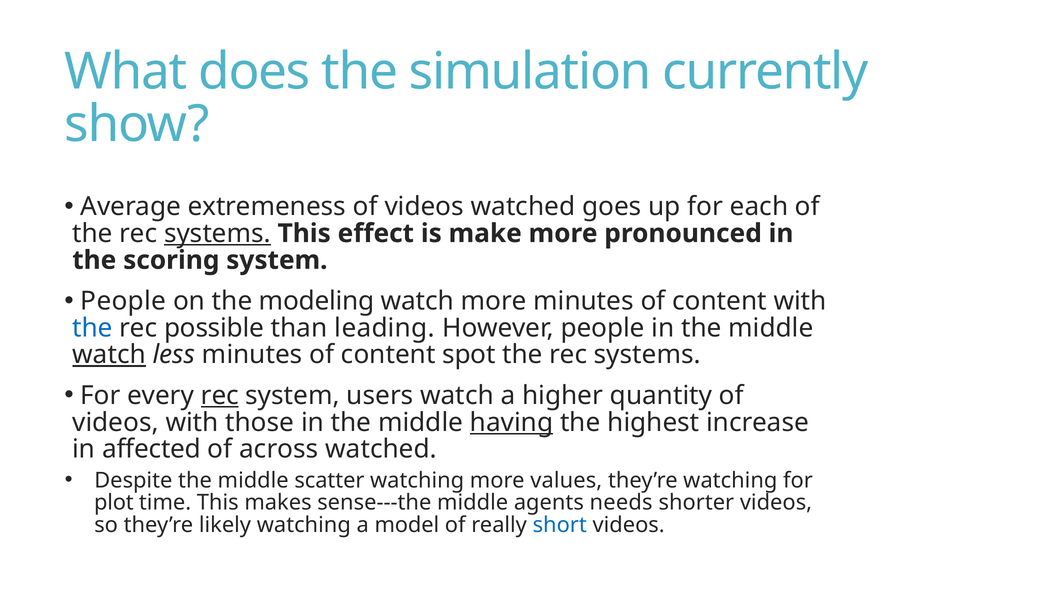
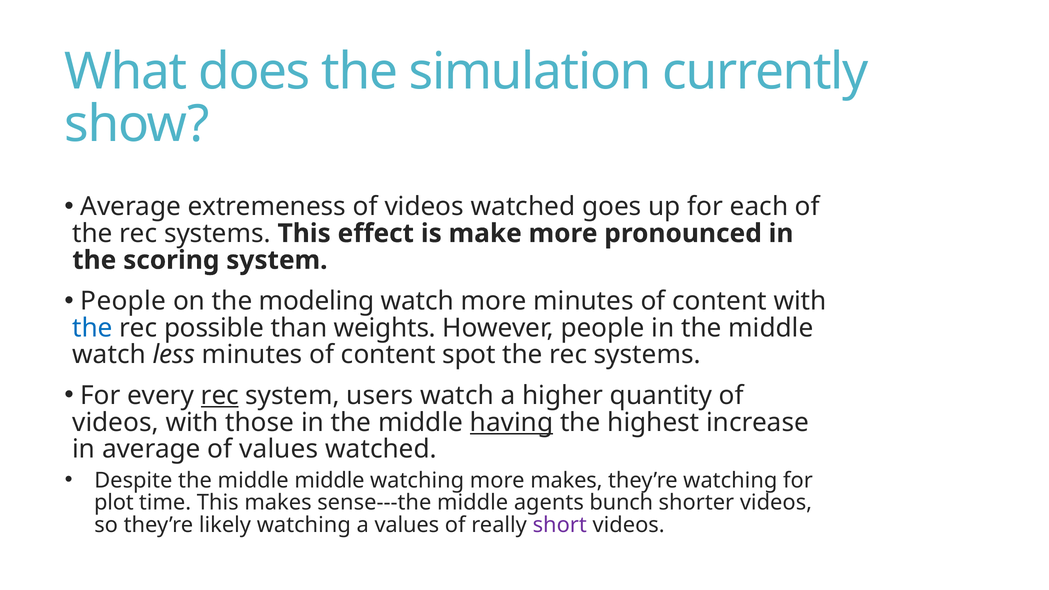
systems at (217, 233) underline: present -> none
leading: leading -> weights
watch at (109, 355) underline: present -> none
in affected: affected -> average
of across: across -> values
middle scatter: scatter -> middle
more values: values -> makes
needs: needs -> bunch
a model: model -> values
short colour: blue -> purple
